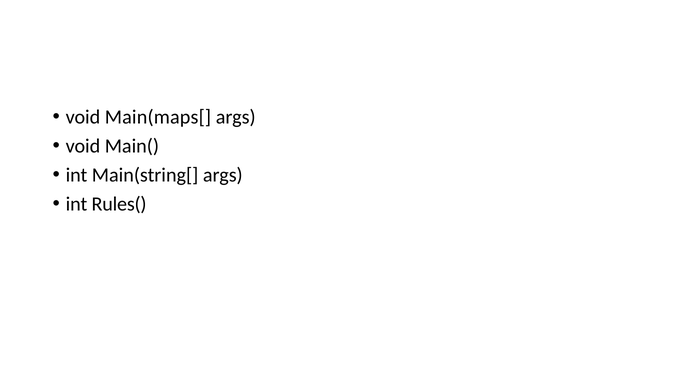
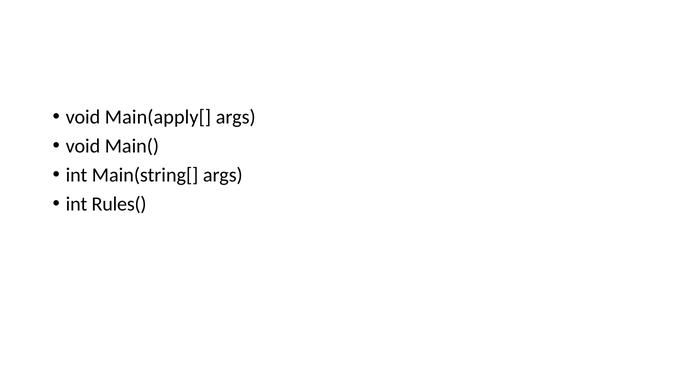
Main(maps[: Main(maps[ -> Main(apply[
